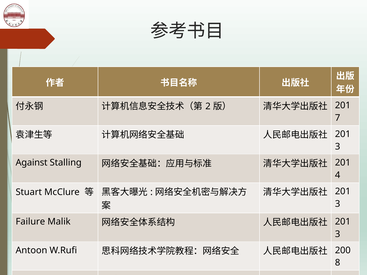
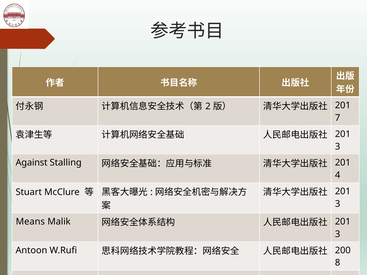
Failure: Failure -> Means
